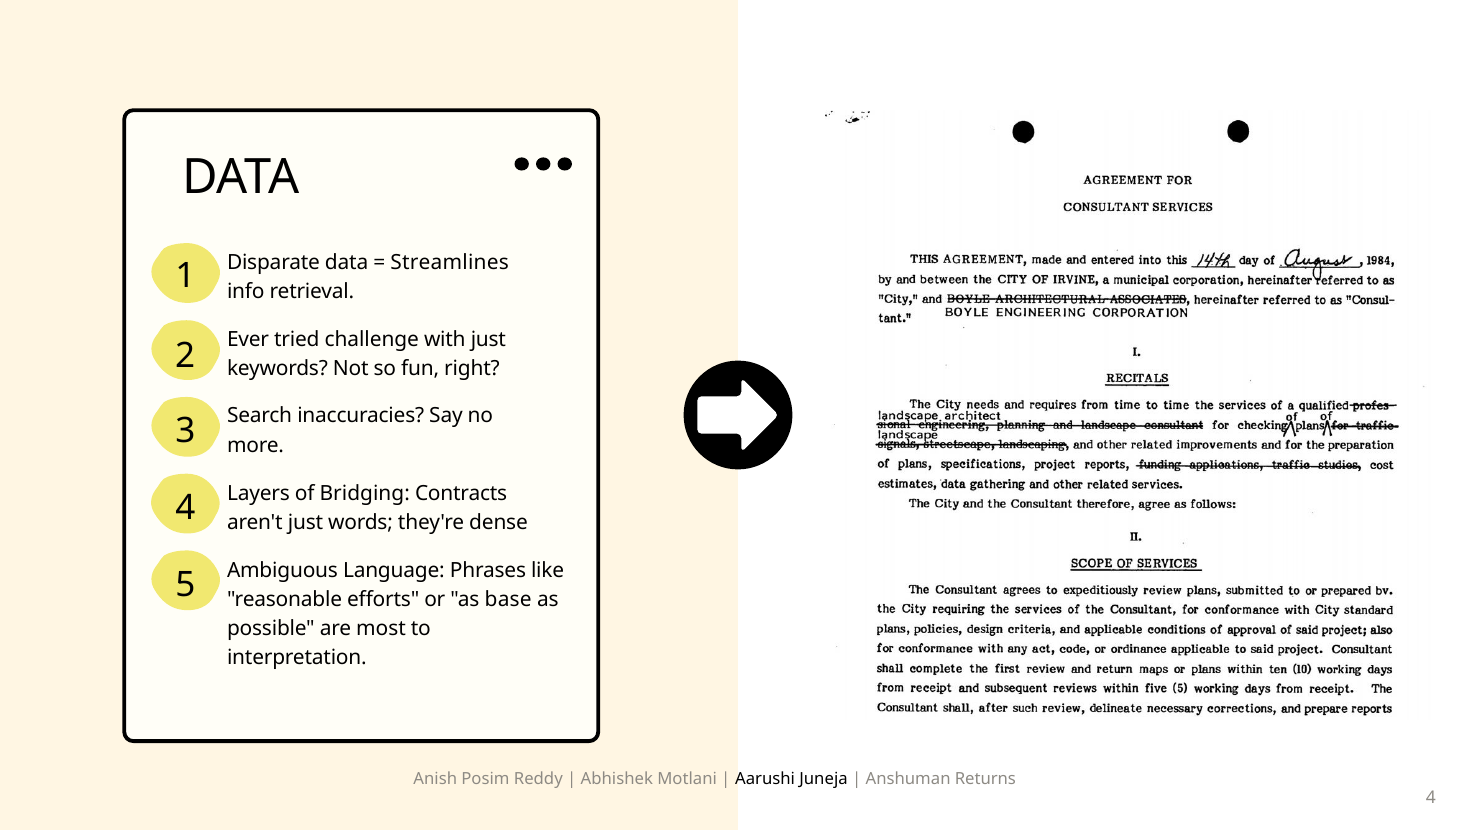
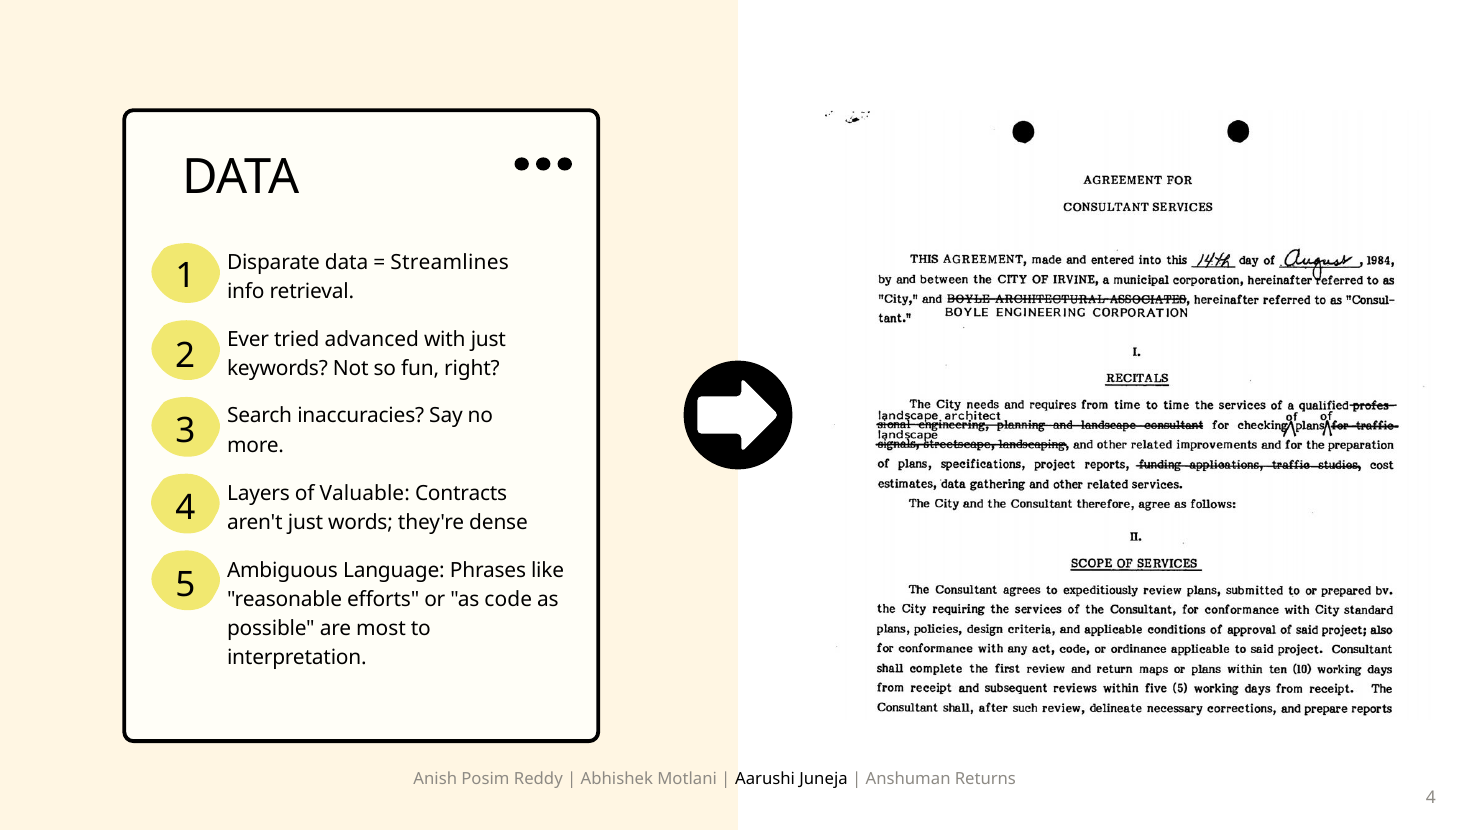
challenge: challenge -> advanced
Bridging: Bridging -> Valuable
base: base -> code
